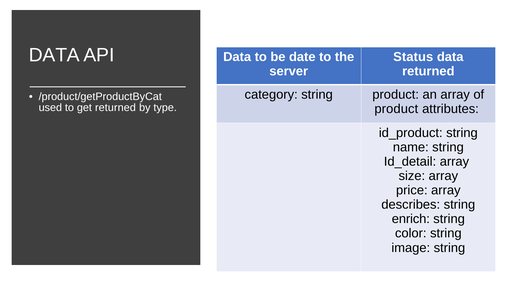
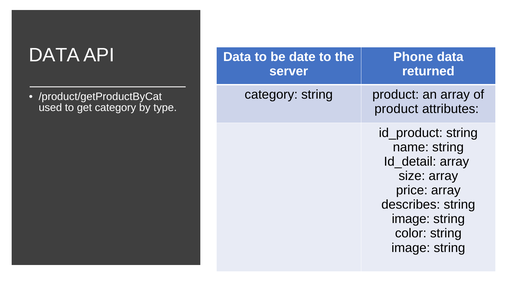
Status: Status -> Phone
get returned: returned -> category
enrich at (411, 219): enrich -> image
